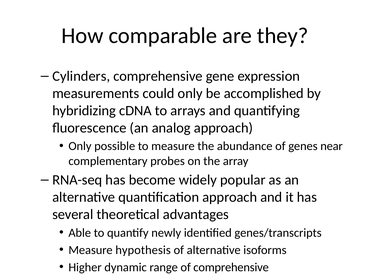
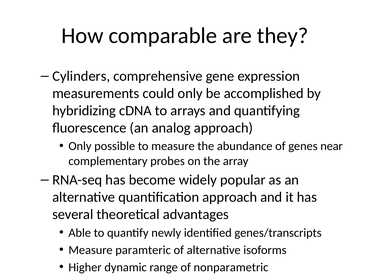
hypothesis: hypothesis -> paramteric
of comprehensive: comprehensive -> nonparametric
